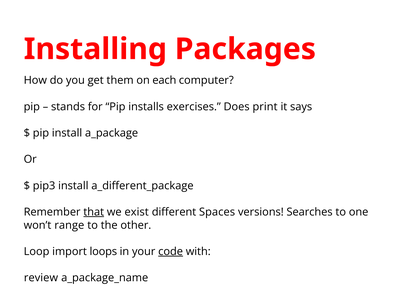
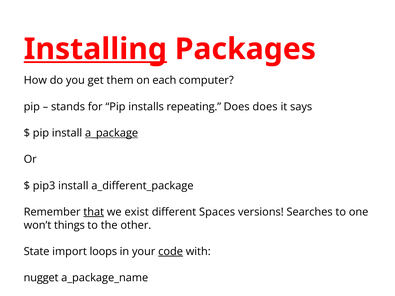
Installing underline: none -> present
exercises: exercises -> repeating
Does print: print -> does
a_package underline: none -> present
range: range -> things
Loop: Loop -> State
review: review -> nugget
